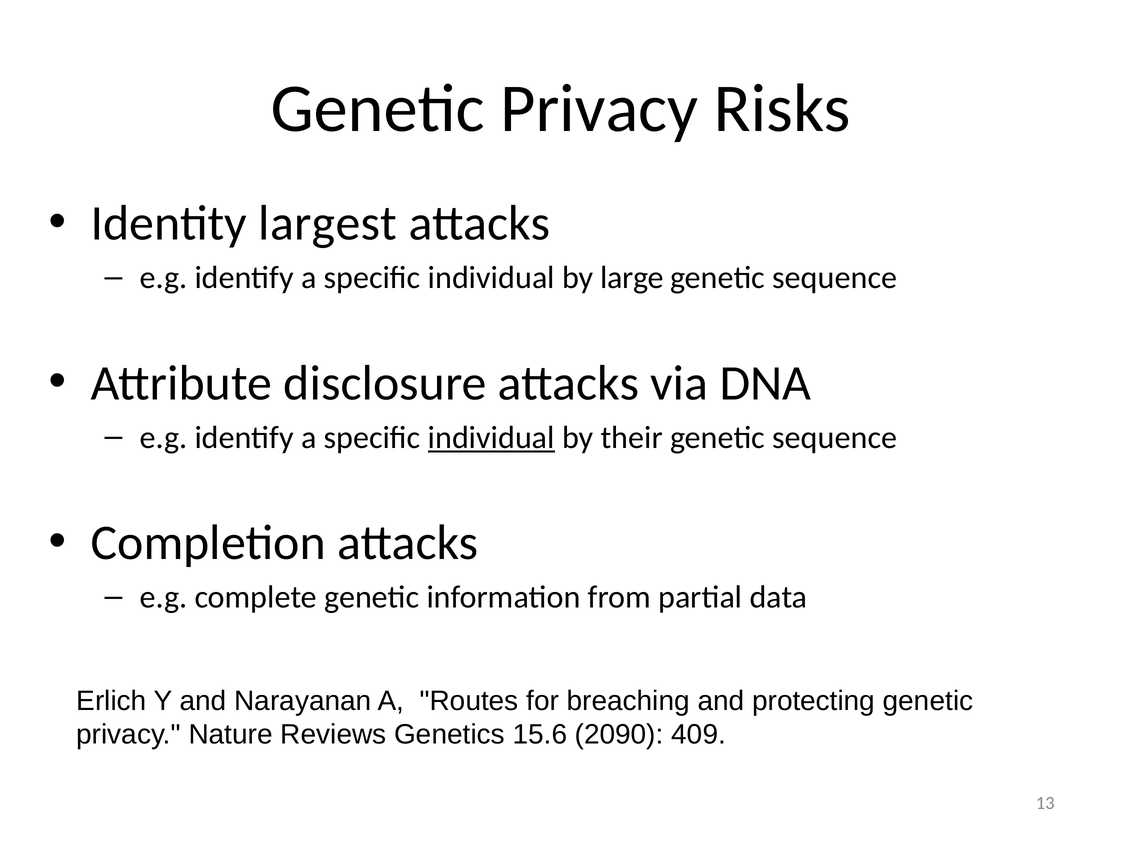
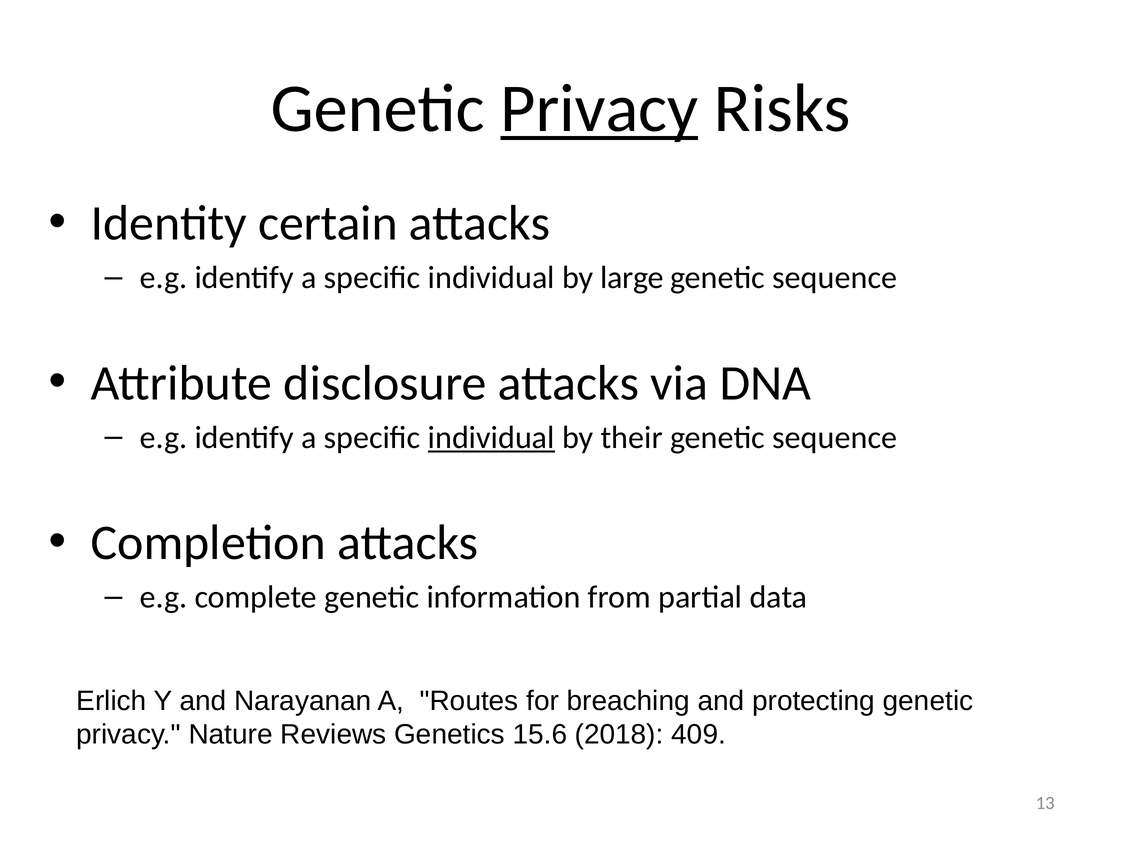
Privacy at (599, 109) underline: none -> present
largest: largest -> certain
2090: 2090 -> 2018
